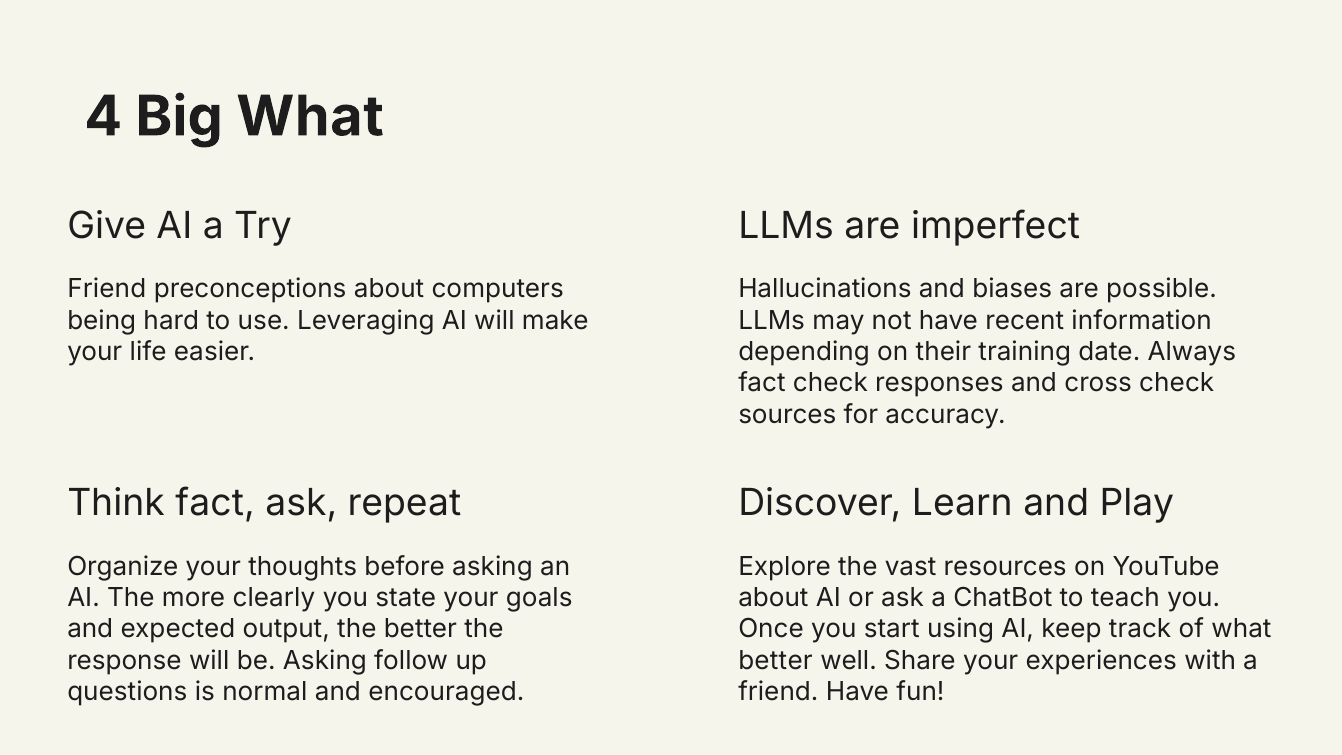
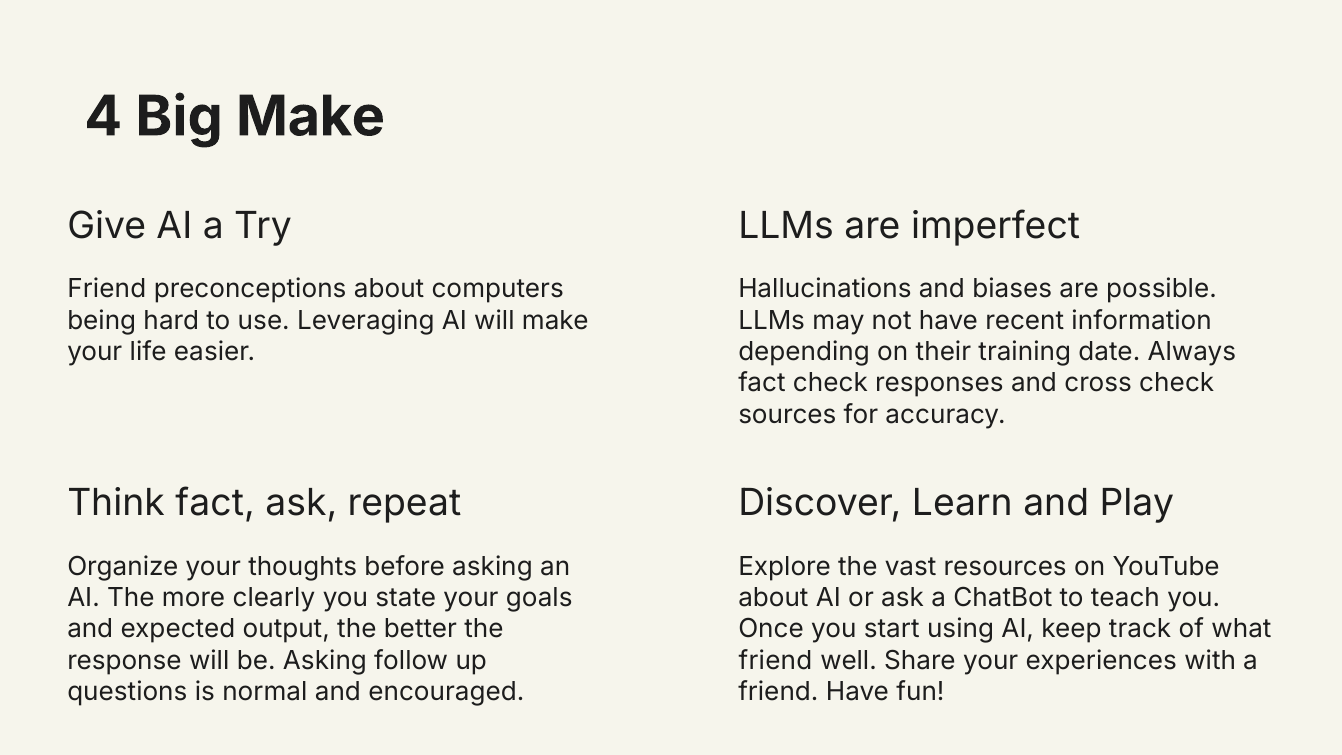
Big What: What -> Make
better at (776, 660): better -> friend
